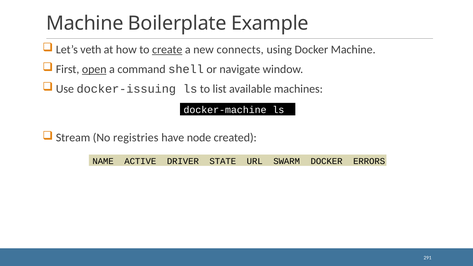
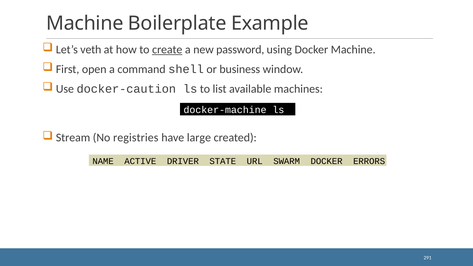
connects: connects -> password
open underline: present -> none
navigate: navigate -> business
docker-issuing: docker-issuing -> docker-caution
node: node -> large
